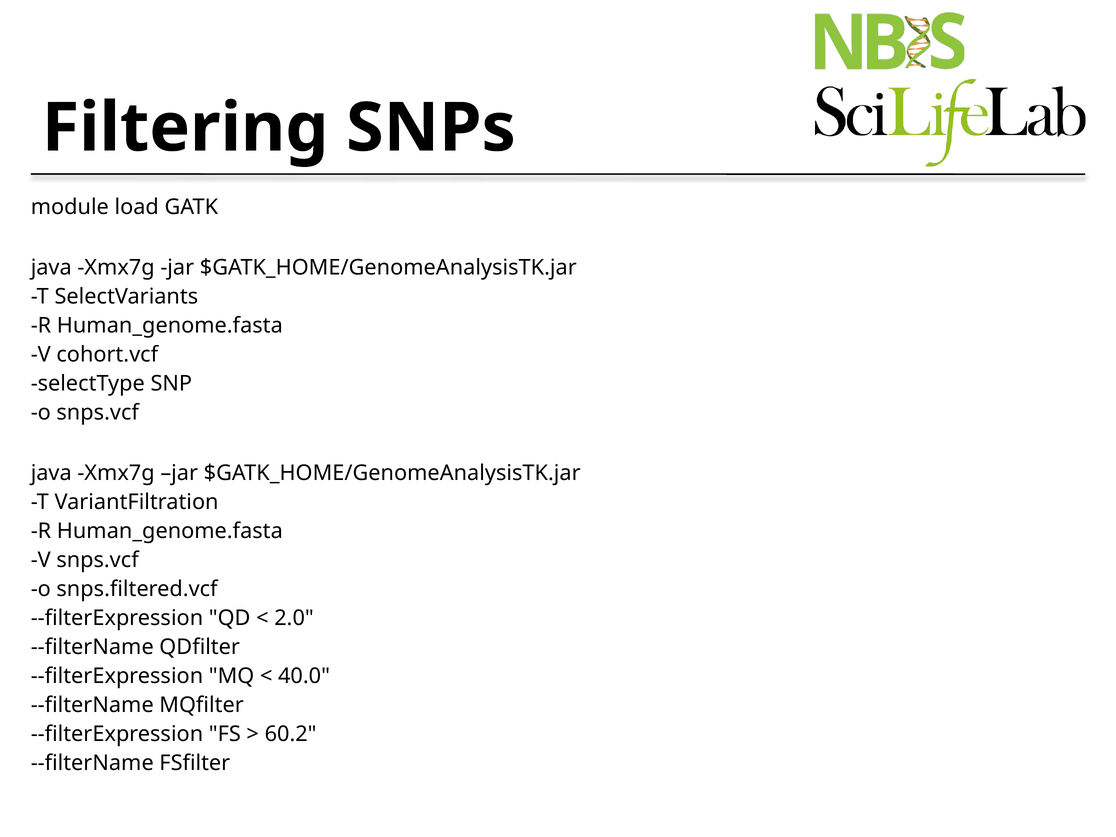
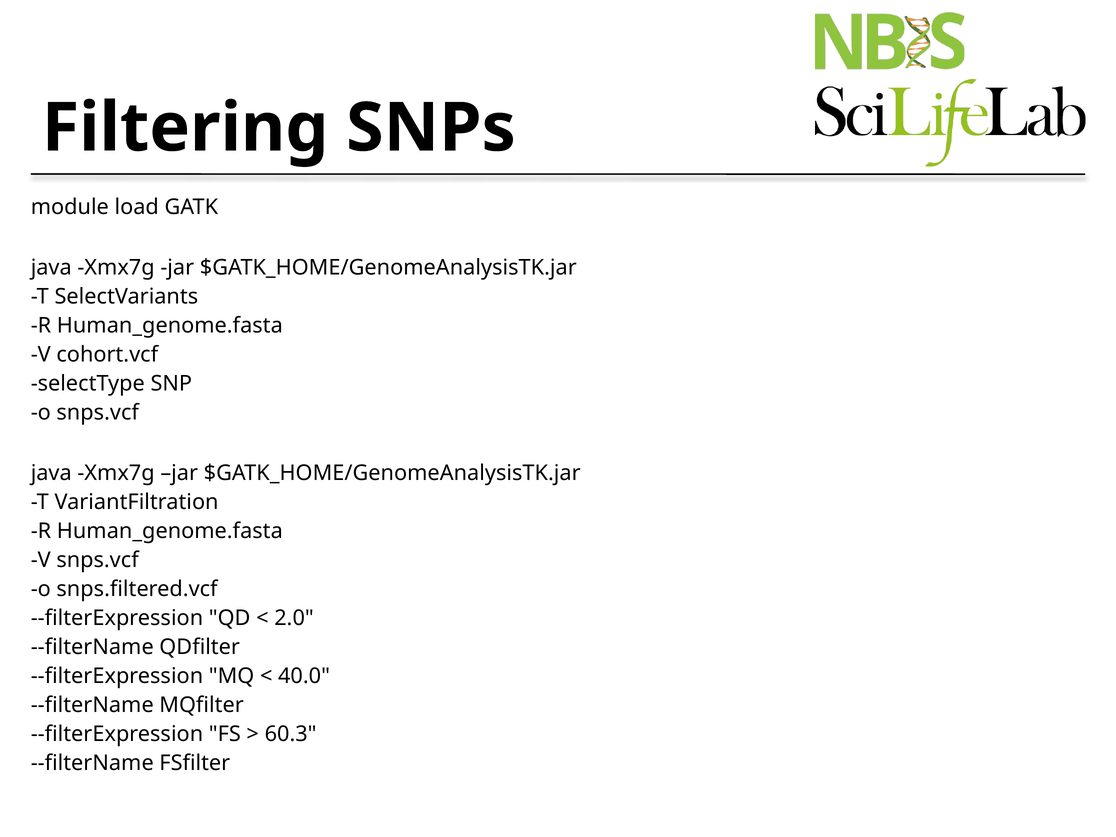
60.2: 60.2 -> 60.3
